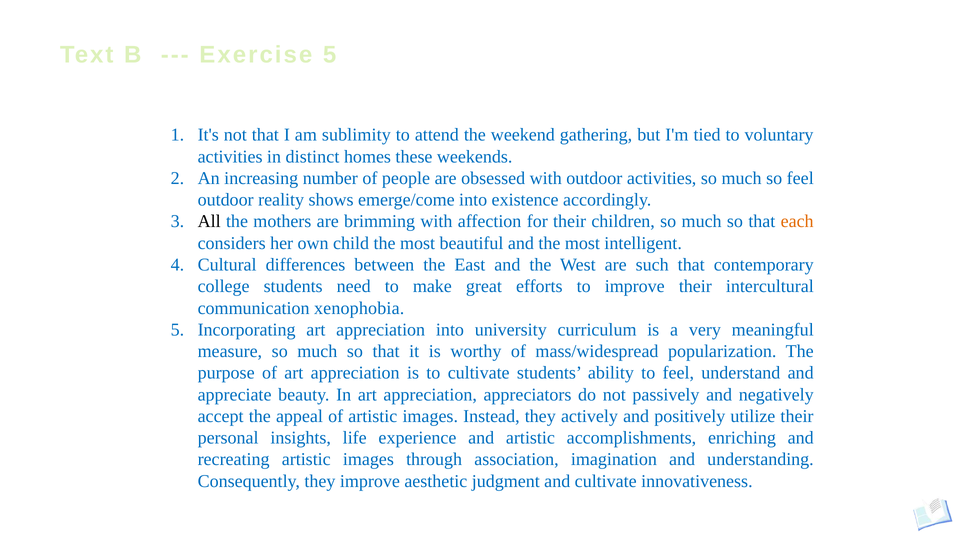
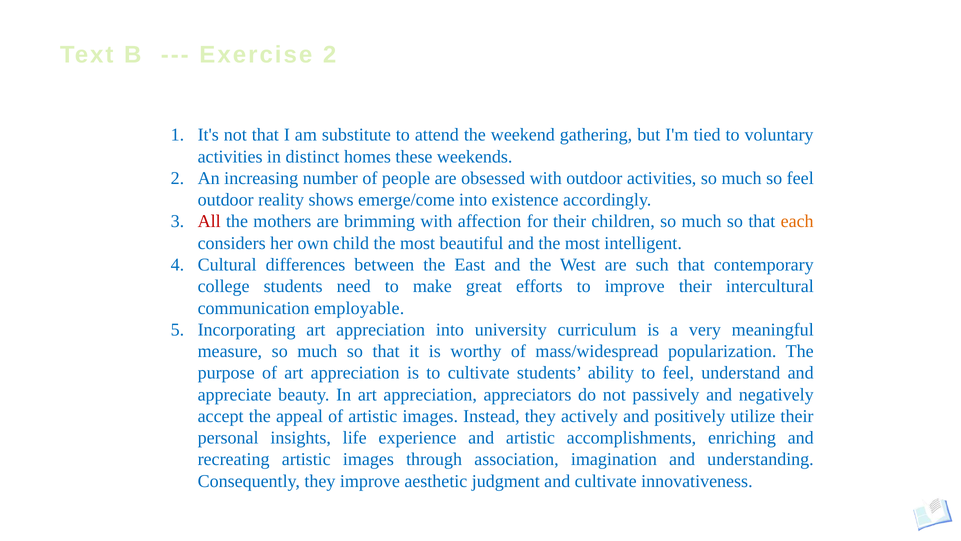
Exercise 5: 5 -> 2
sublimity: sublimity -> substitute
All colour: black -> red
xenophobia: xenophobia -> employable
